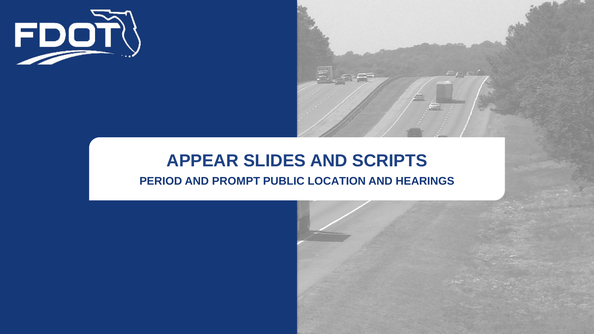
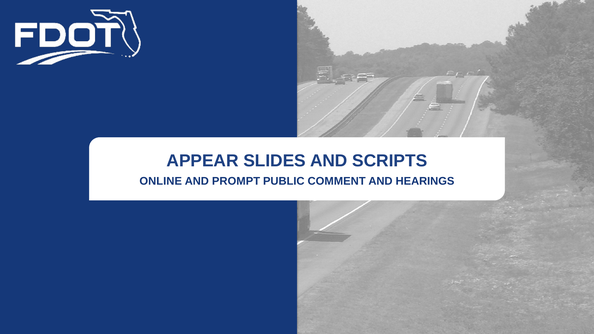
PERIOD: PERIOD -> ONLINE
LOCATION: LOCATION -> COMMENT
